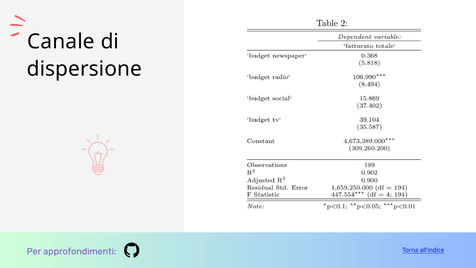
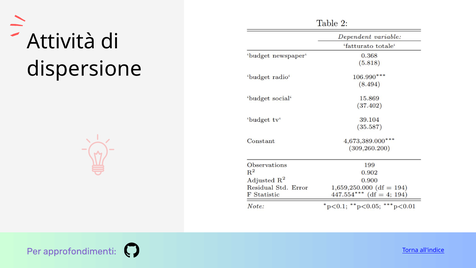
Canale: Canale -> Attività
